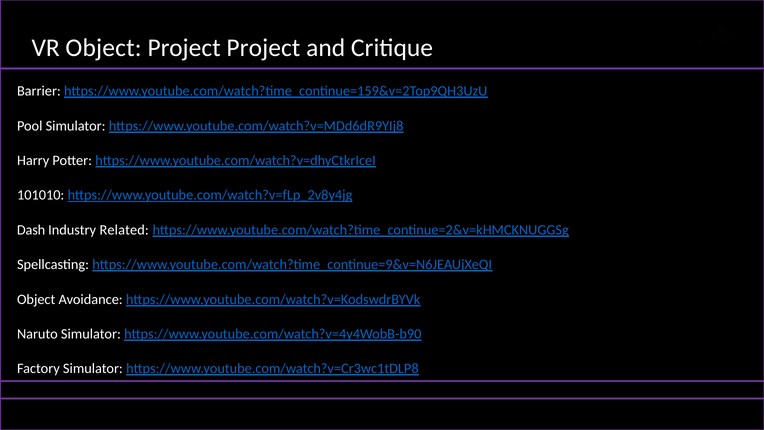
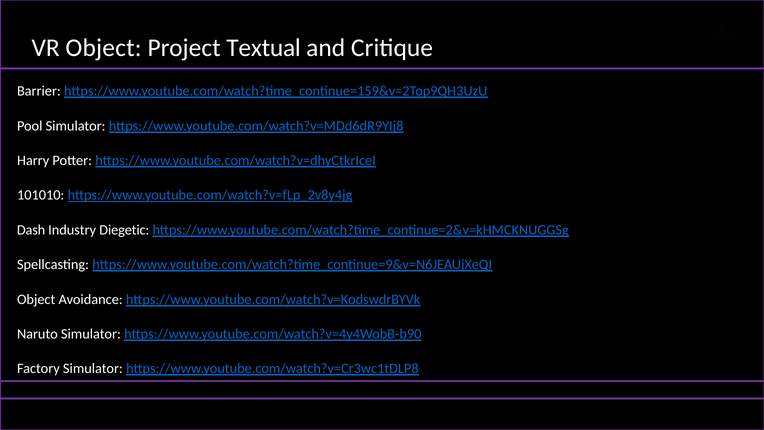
Project Project: Project -> Textual
Related: Related -> Diegetic
